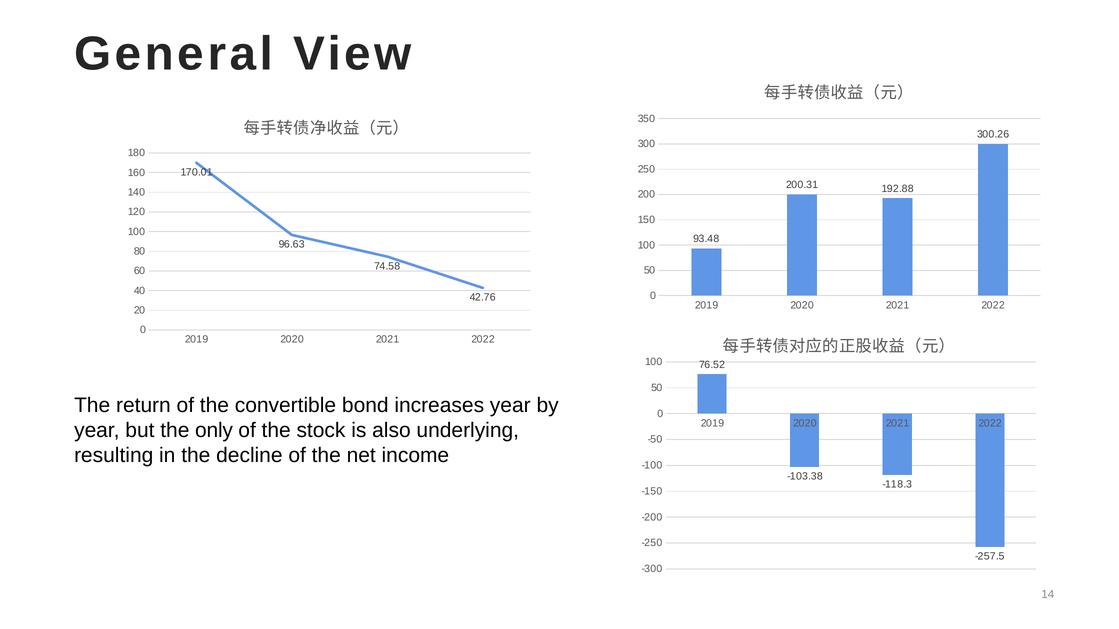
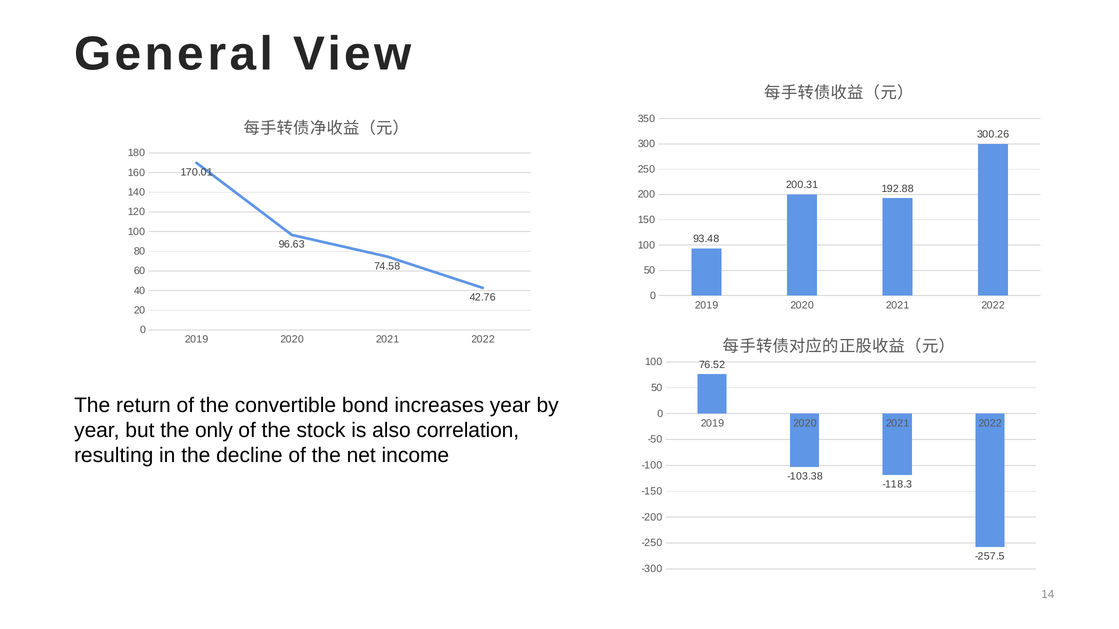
underlying: underlying -> correlation
